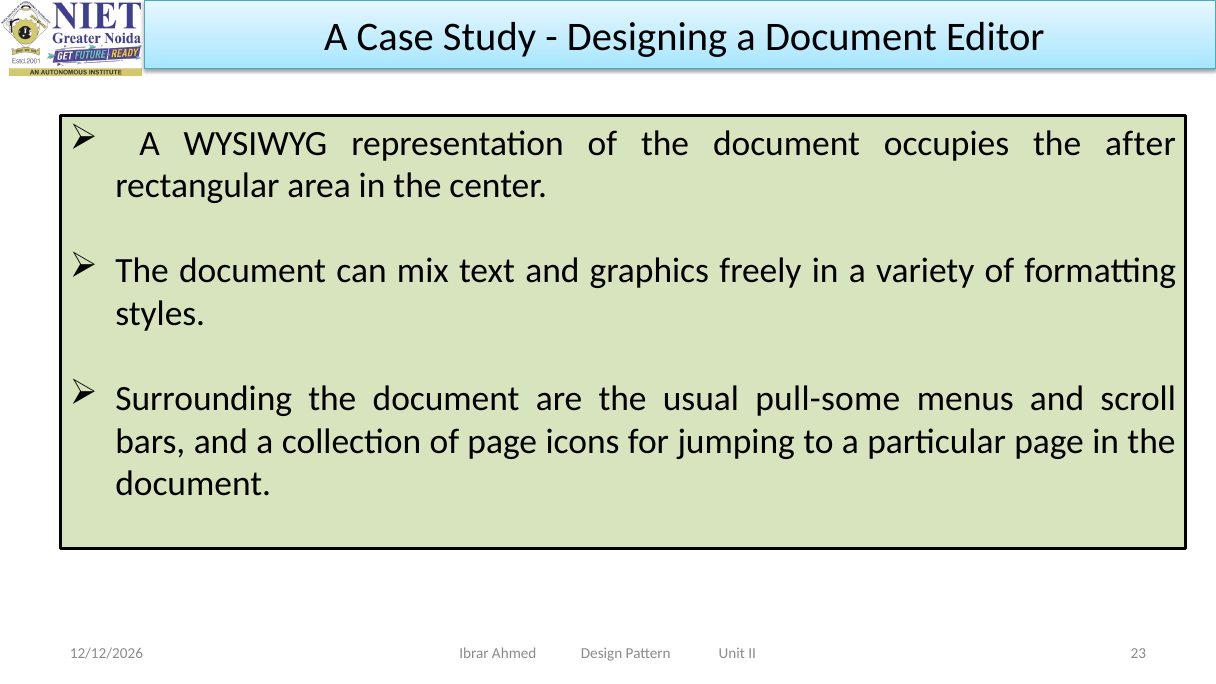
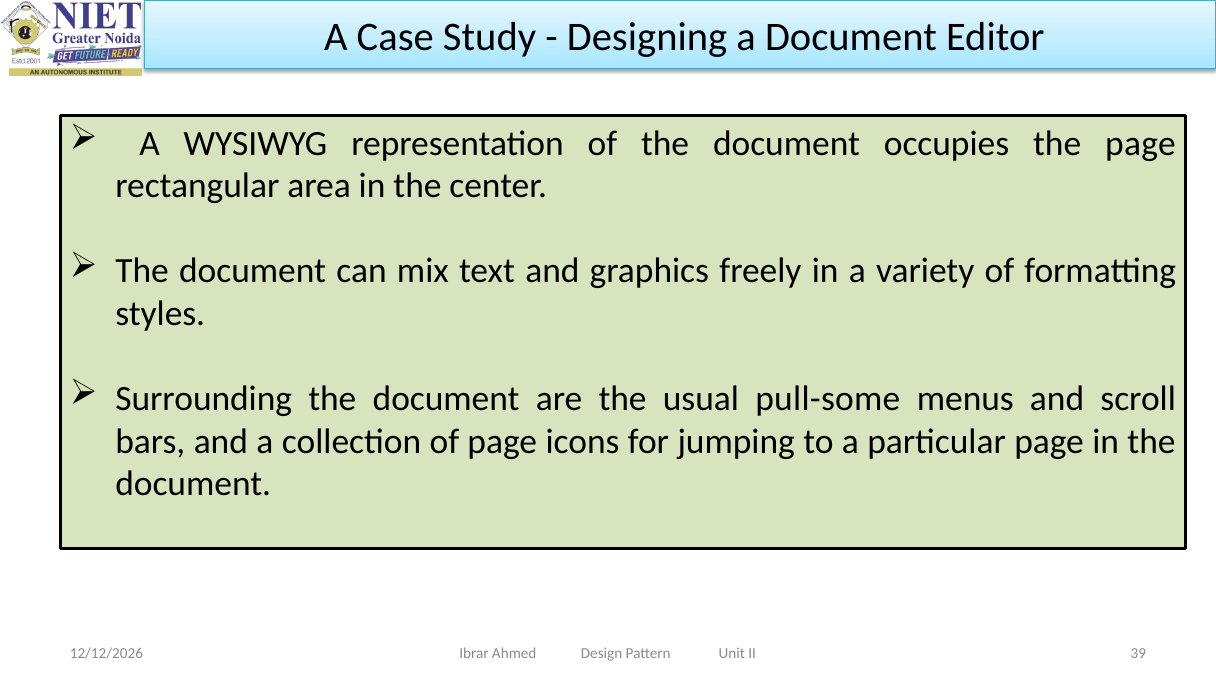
the after: after -> page
23: 23 -> 39
